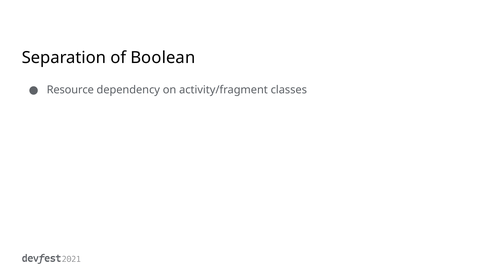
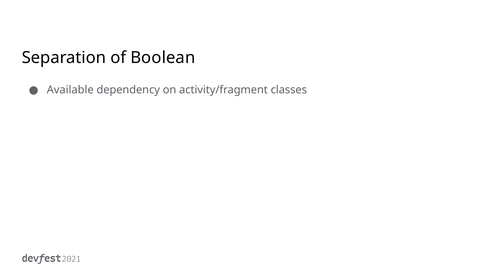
Resource: Resource -> Available
